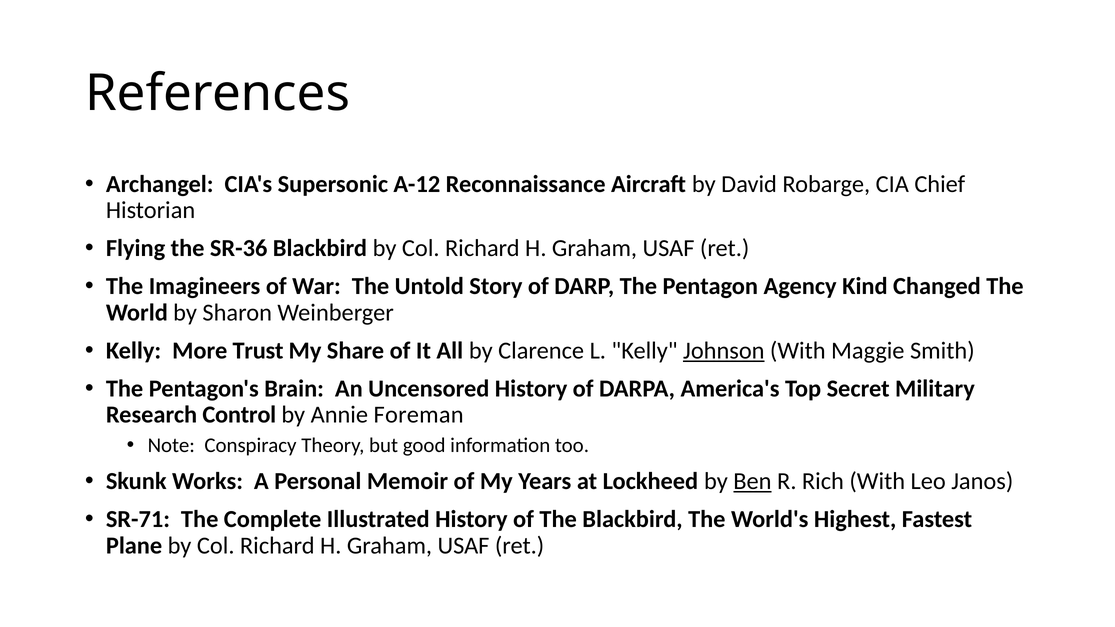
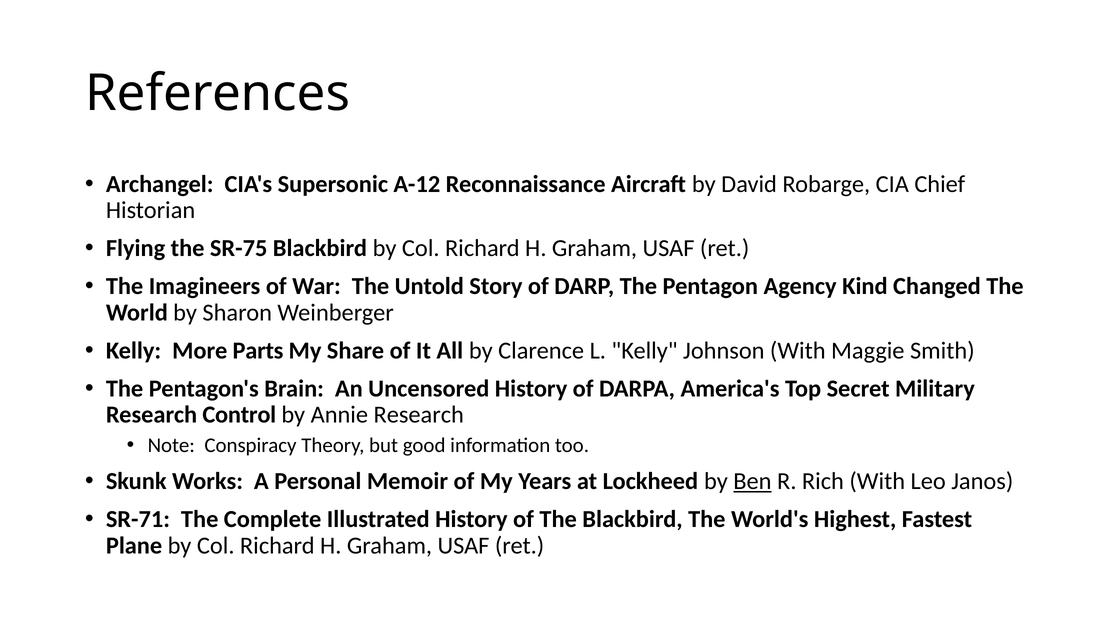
SR-36: SR-36 -> SR-75
Trust: Trust -> Parts
Johnson underline: present -> none
Annie Foreman: Foreman -> Research
